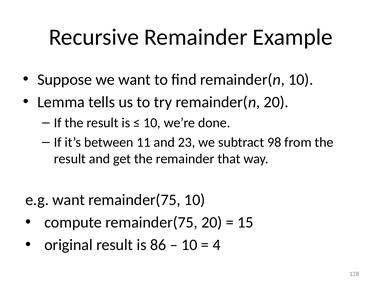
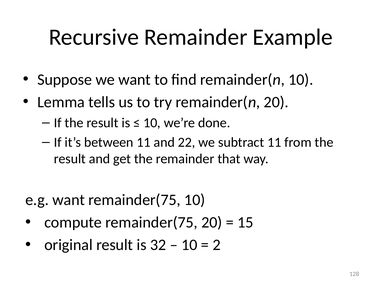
23: 23 -> 22
subtract 98: 98 -> 11
86: 86 -> 32
4: 4 -> 2
